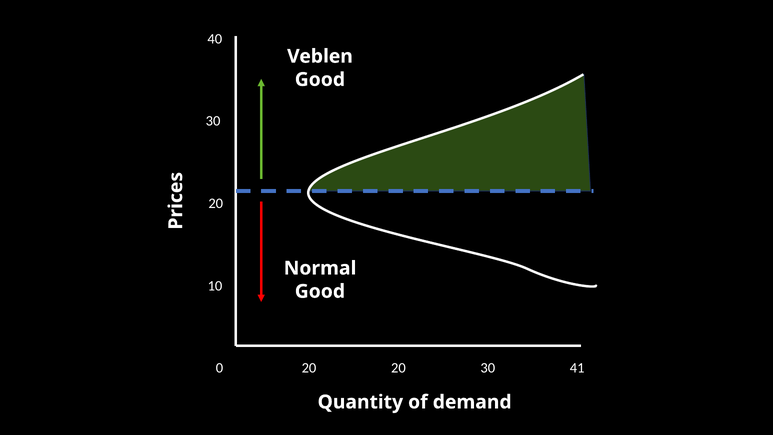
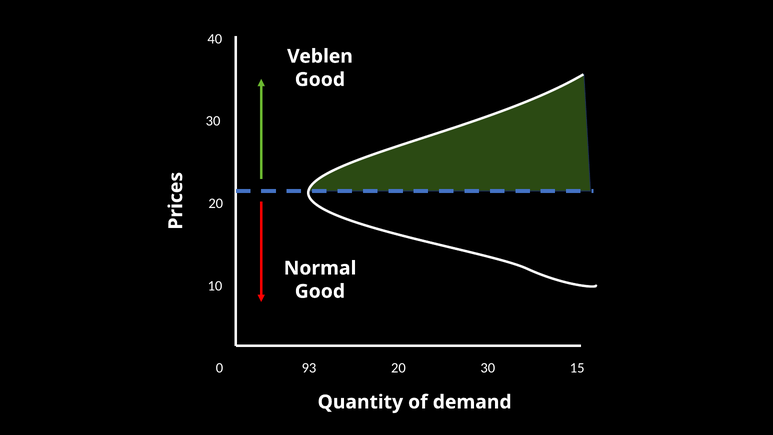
0 20: 20 -> 93
41: 41 -> 15
